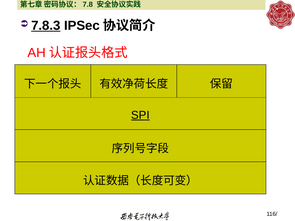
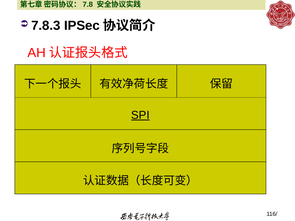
7.8.3 underline: present -> none
